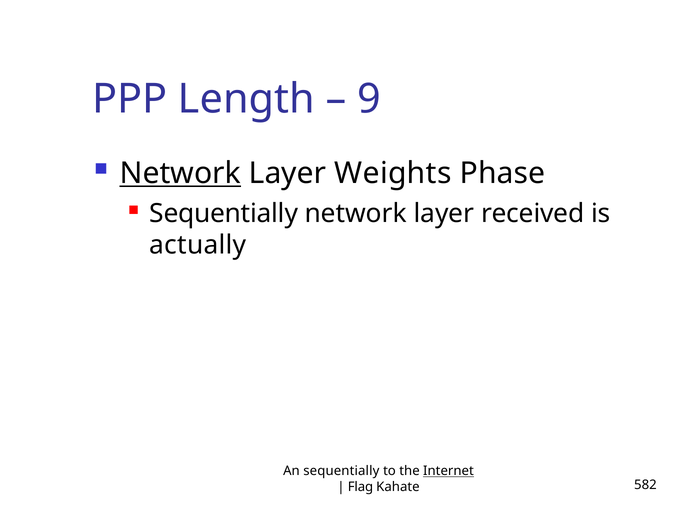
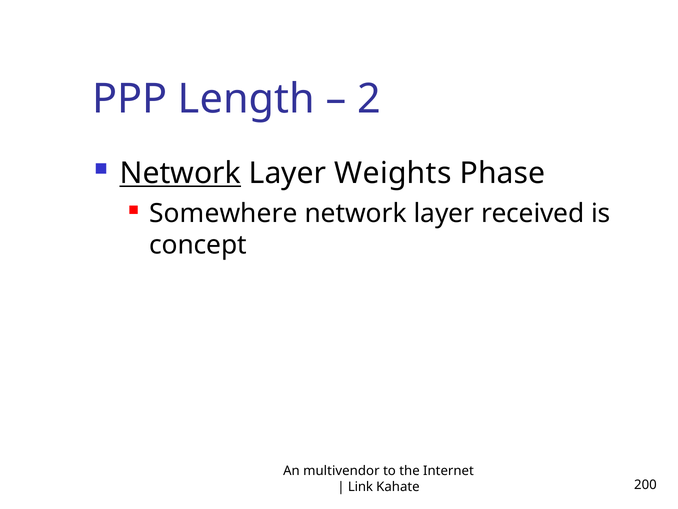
9: 9 -> 2
Sequentially at (224, 213): Sequentially -> Somewhere
actually: actually -> concept
An sequentially: sequentially -> multivendor
Internet underline: present -> none
Flag: Flag -> Link
582: 582 -> 200
